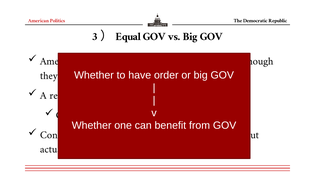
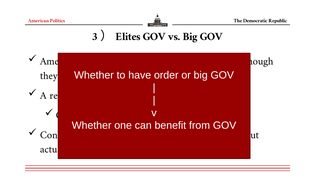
Equal: Equal -> Elites
